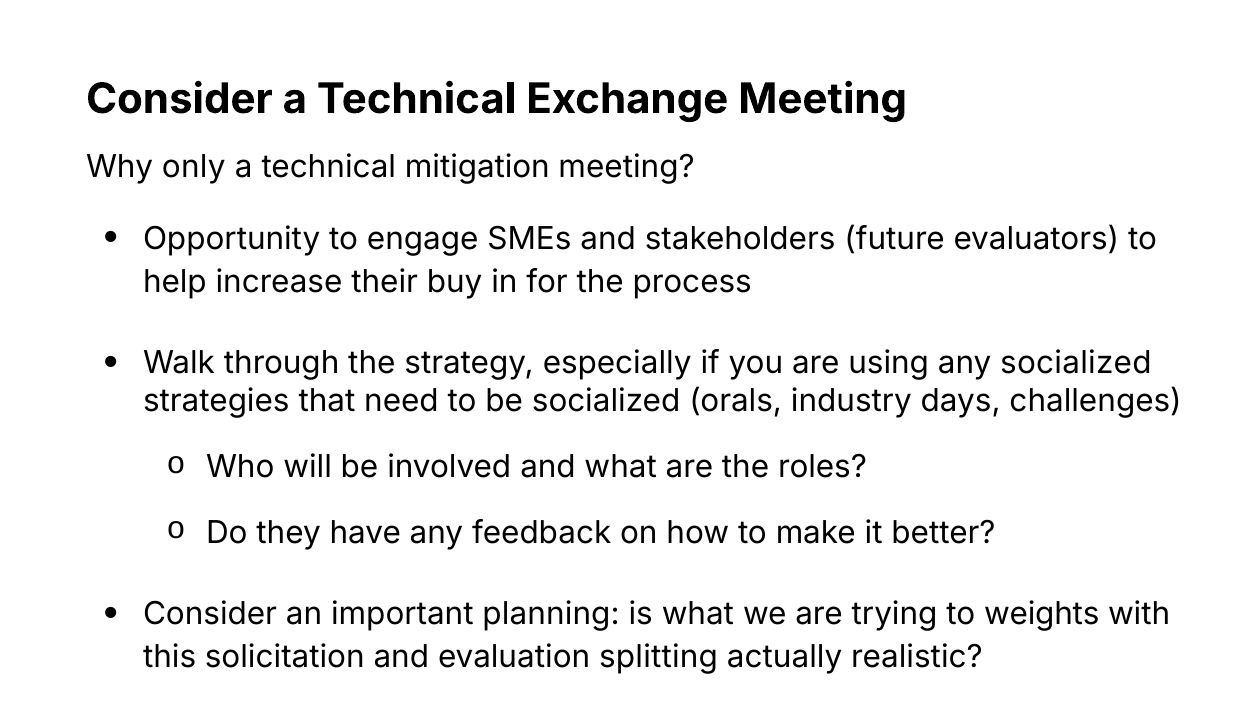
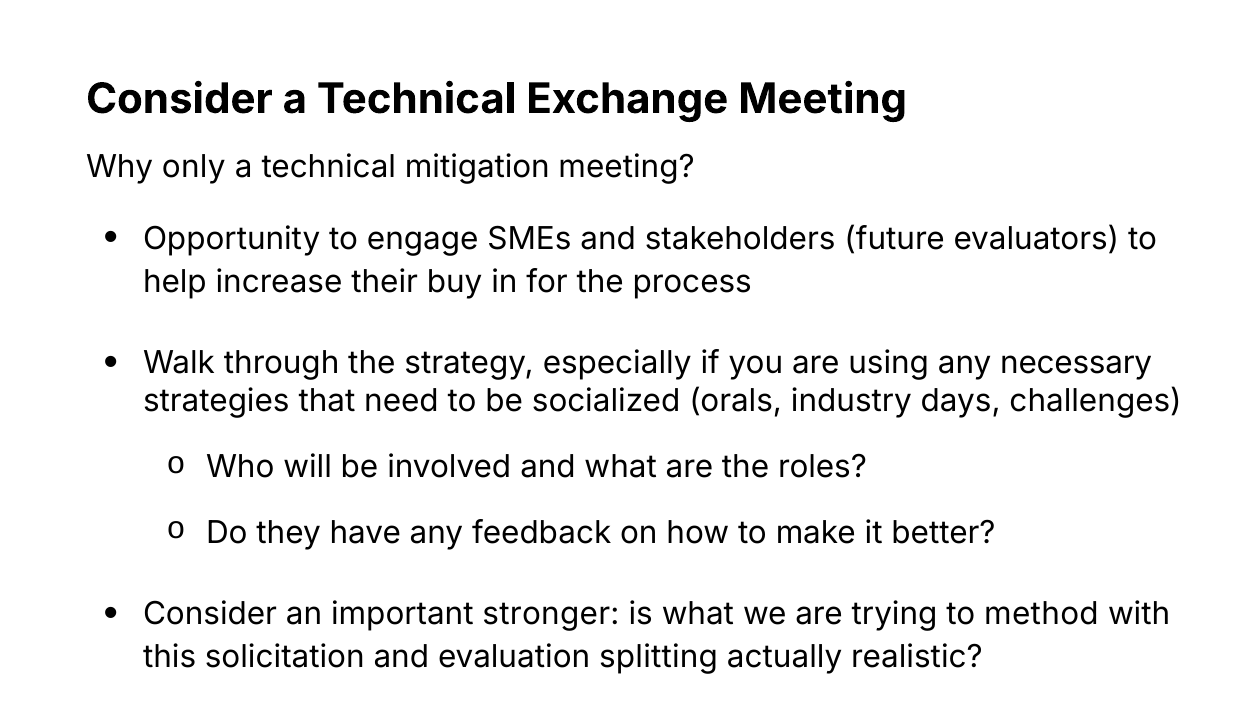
any socialized: socialized -> necessary
planning: planning -> stronger
weights: weights -> method
